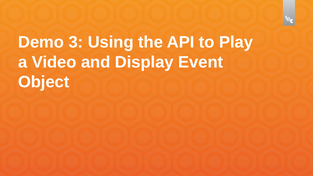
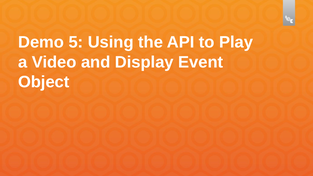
3: 3 -> 5
